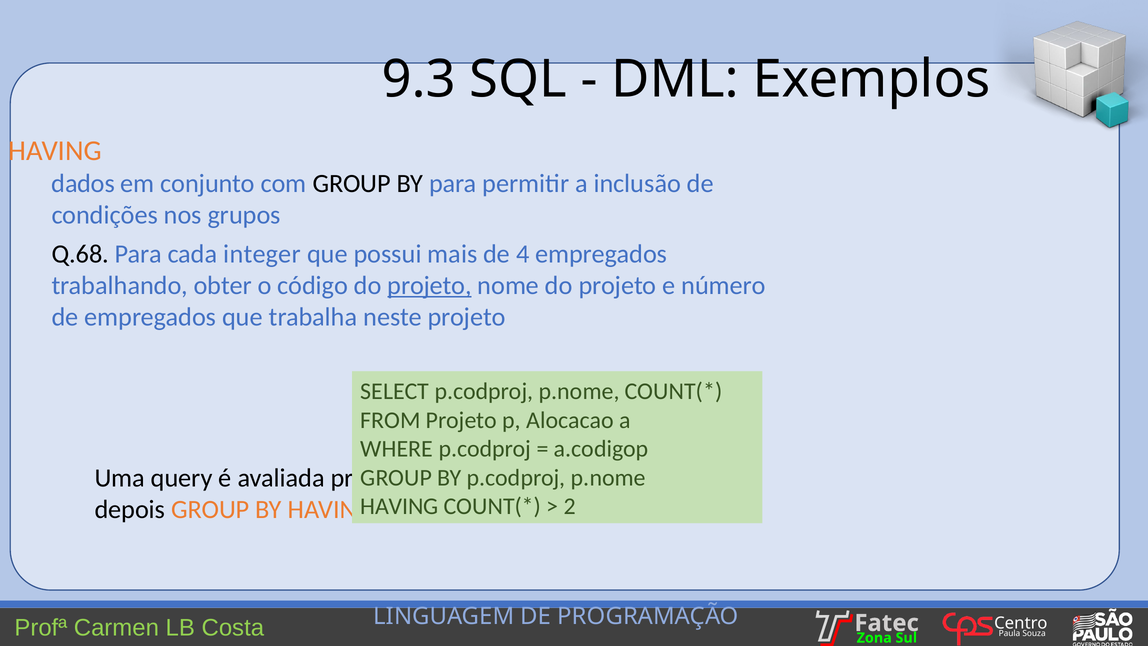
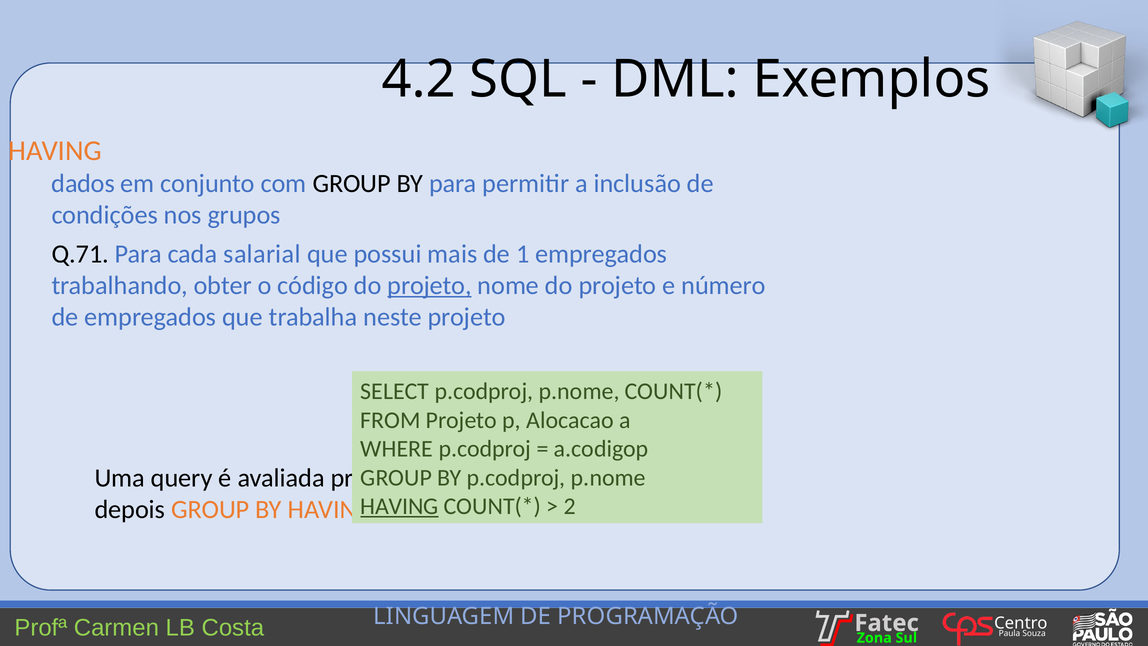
9.3: 9.3 -> 4.2
Q.68: Q.68 -> Q.71
integer: integer -> salarial
4: 4 -> 1
HAVING at (400, 506) underline: none -> present
